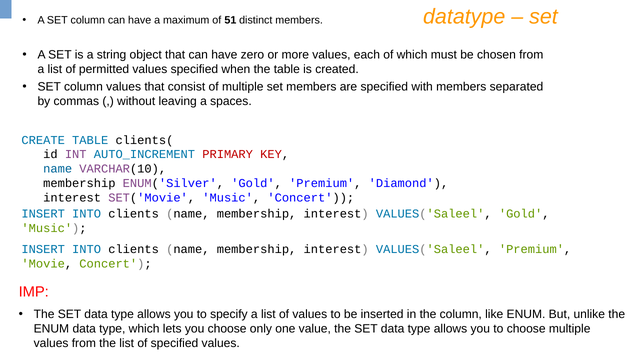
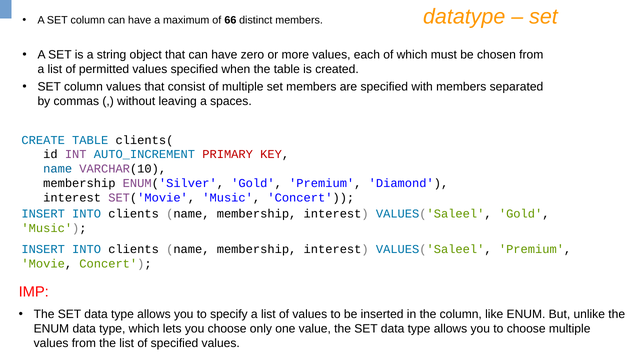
51: 51 -> 66
